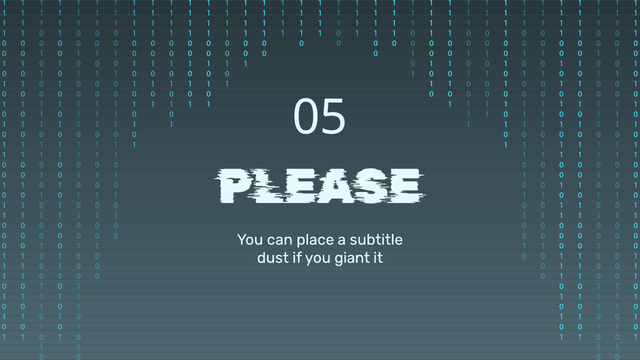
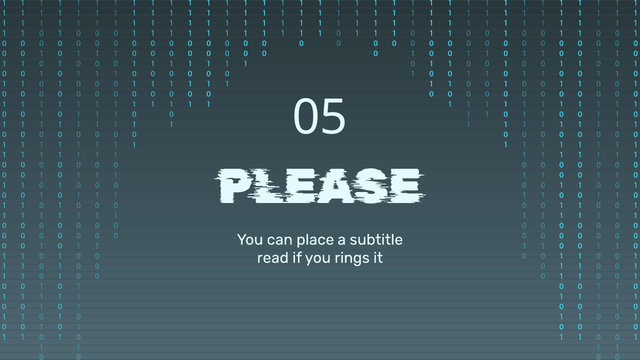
dust: dust -> read
giant: giant -> rings
